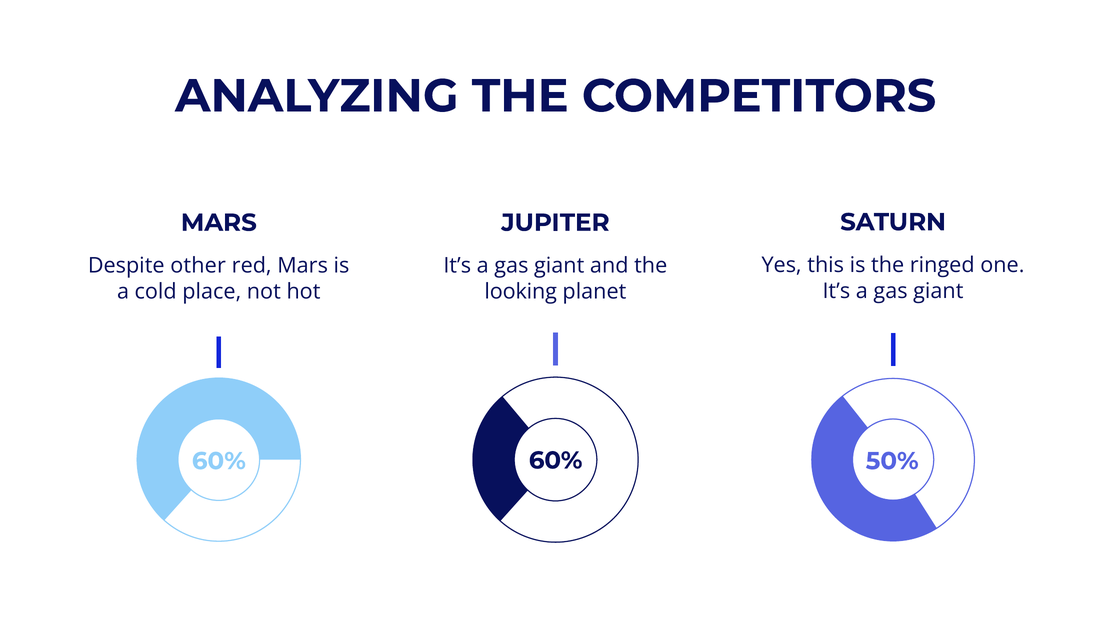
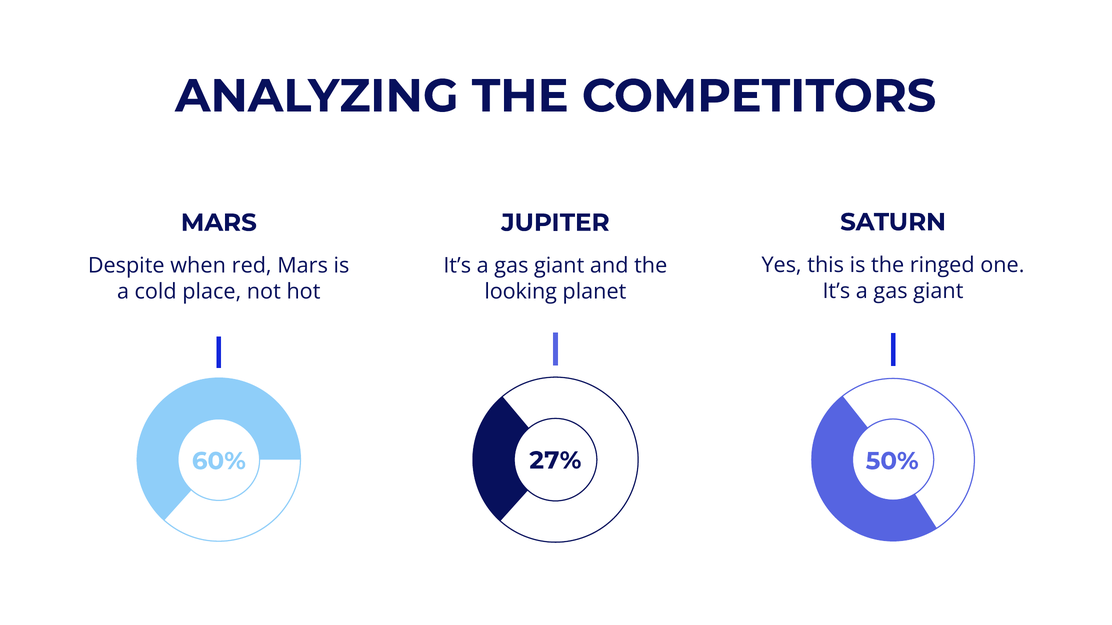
other: other -> when
60% 60%: 60% -> 27%
